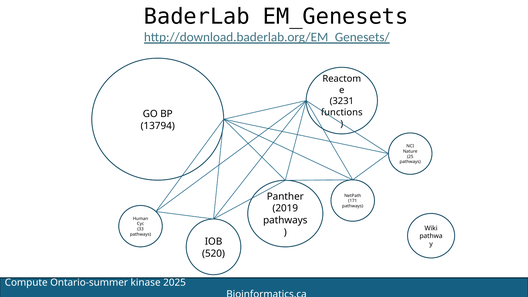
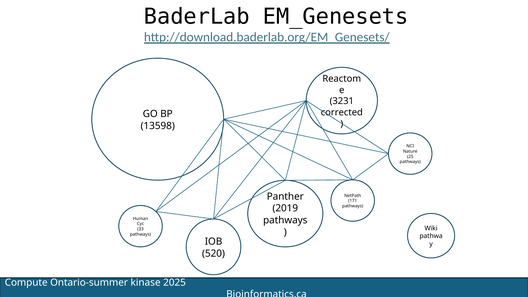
functions: functions -> corrected
13794: 13794 -> 13598
